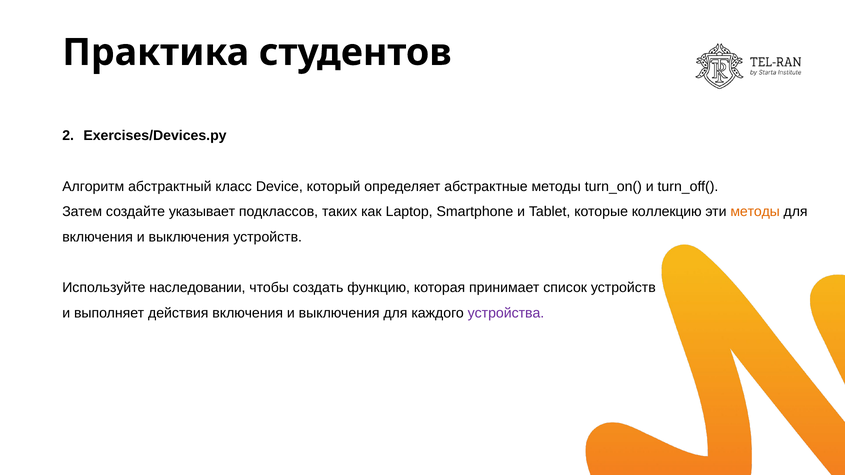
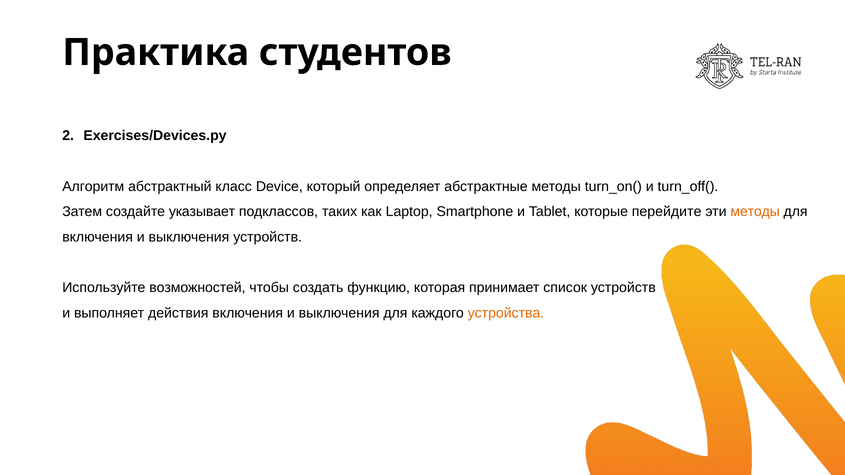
коллекцию: коллекцию -> перейдите
наследовании: наследовании -> возможностей
устройства colour: purple -> orange
